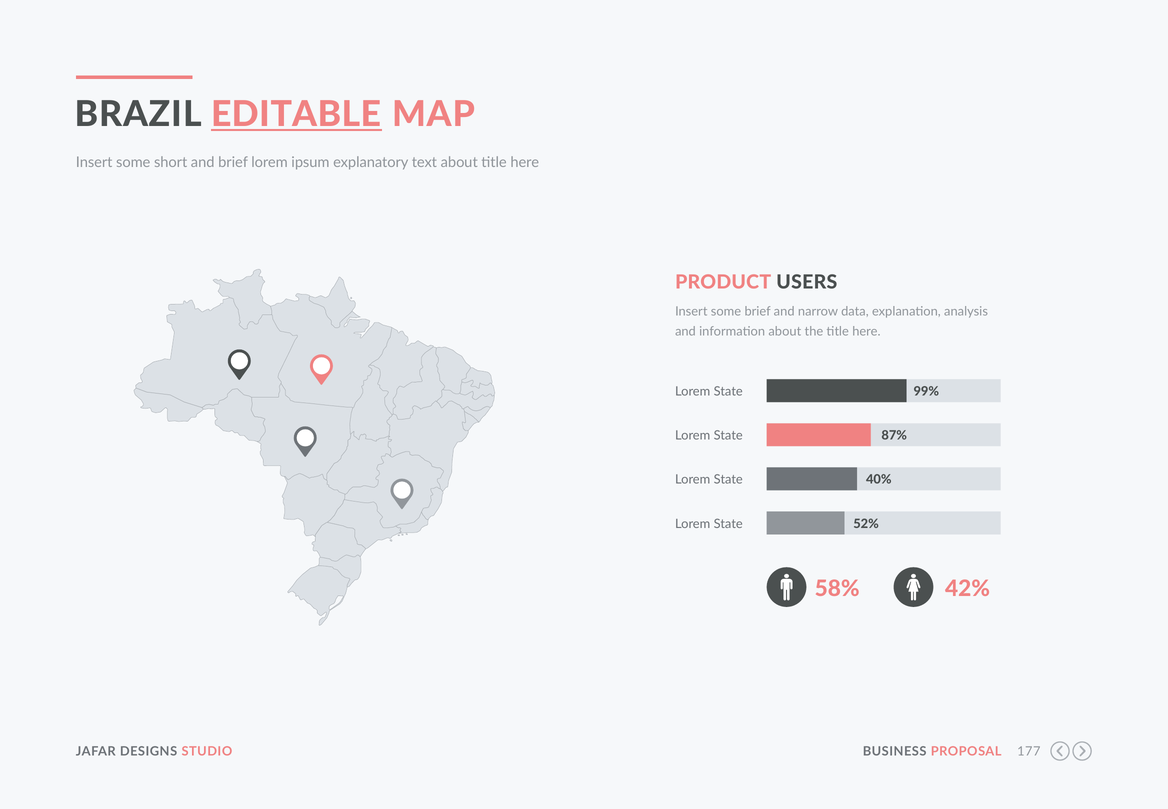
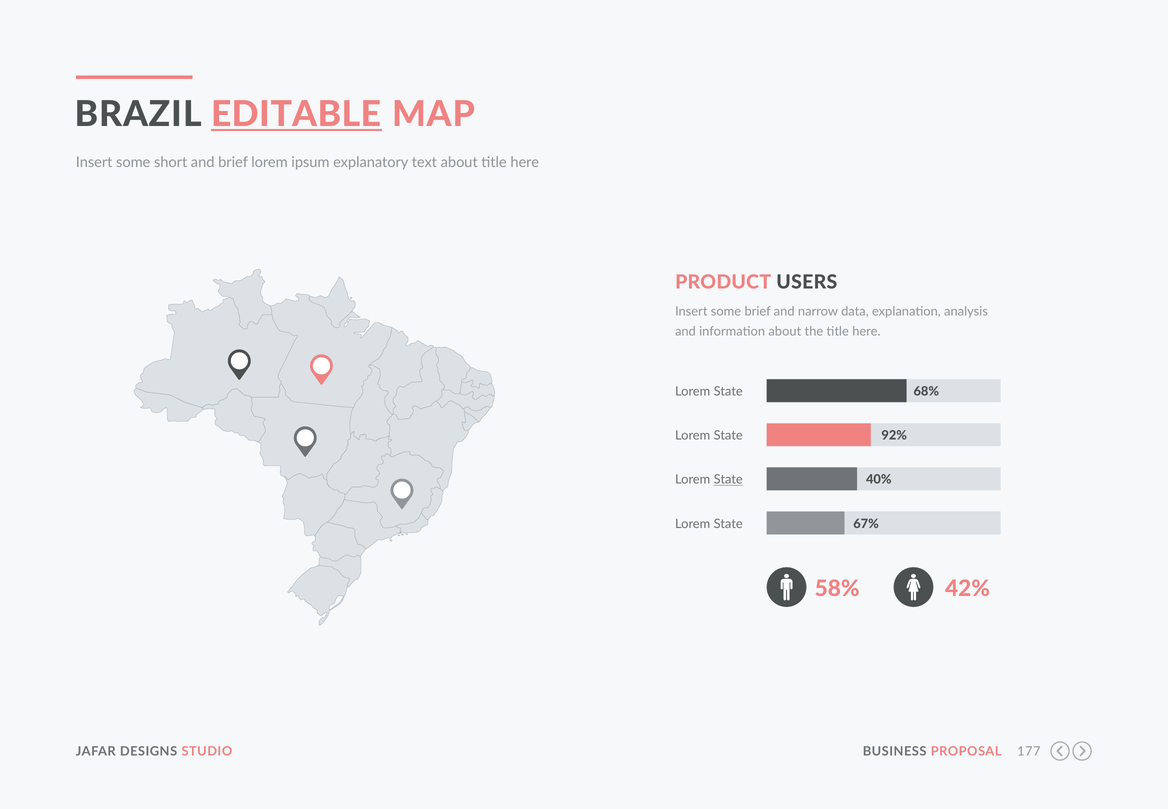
99%: 99% -> 68%
87%: 87% -> 92%
State at (728, 479) underline: none -> present
52%: 52% -> 67%
